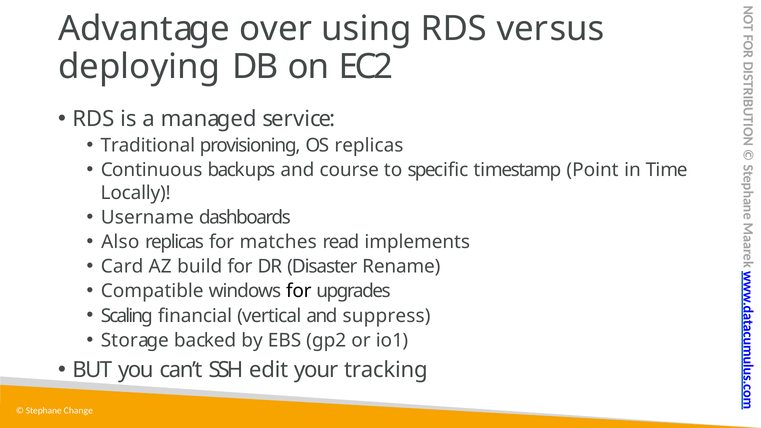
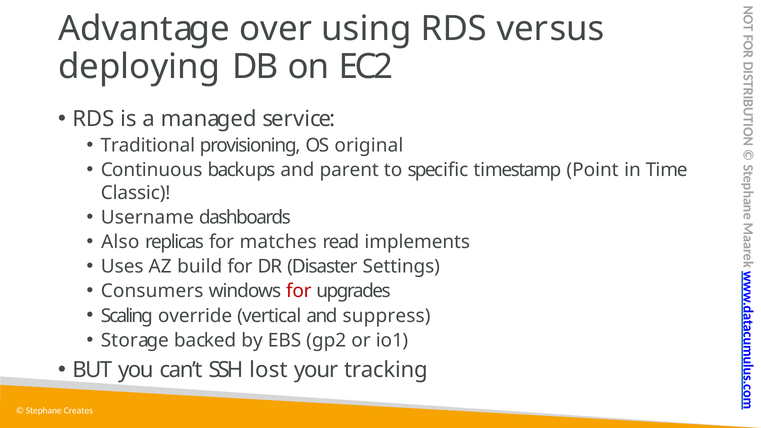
OS replicas: replicas -> original
course: course -> parent
Locally: Locally -> Classic
Card: Card -> Uses
Rename: Rename -> Settings
Compatible: Compatible -> Consumers
for at (299, 291) colour: black -> red
financial: financial -> override
edit: edit -> lost
Change: Change -> Creates
